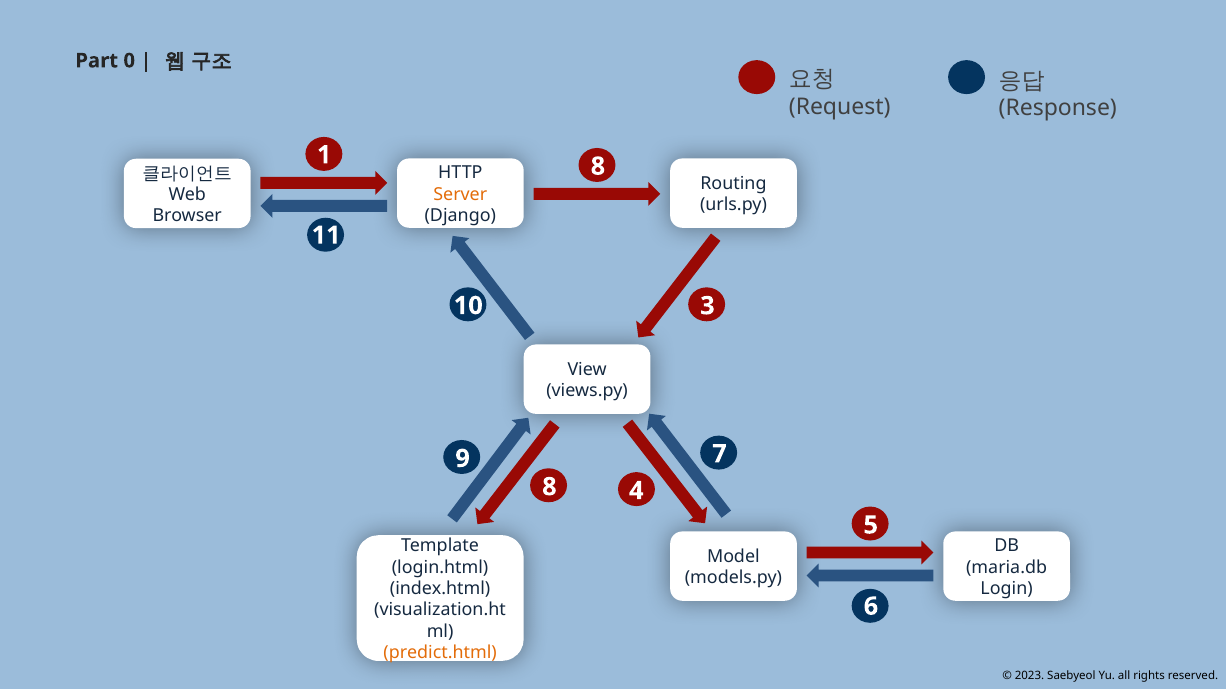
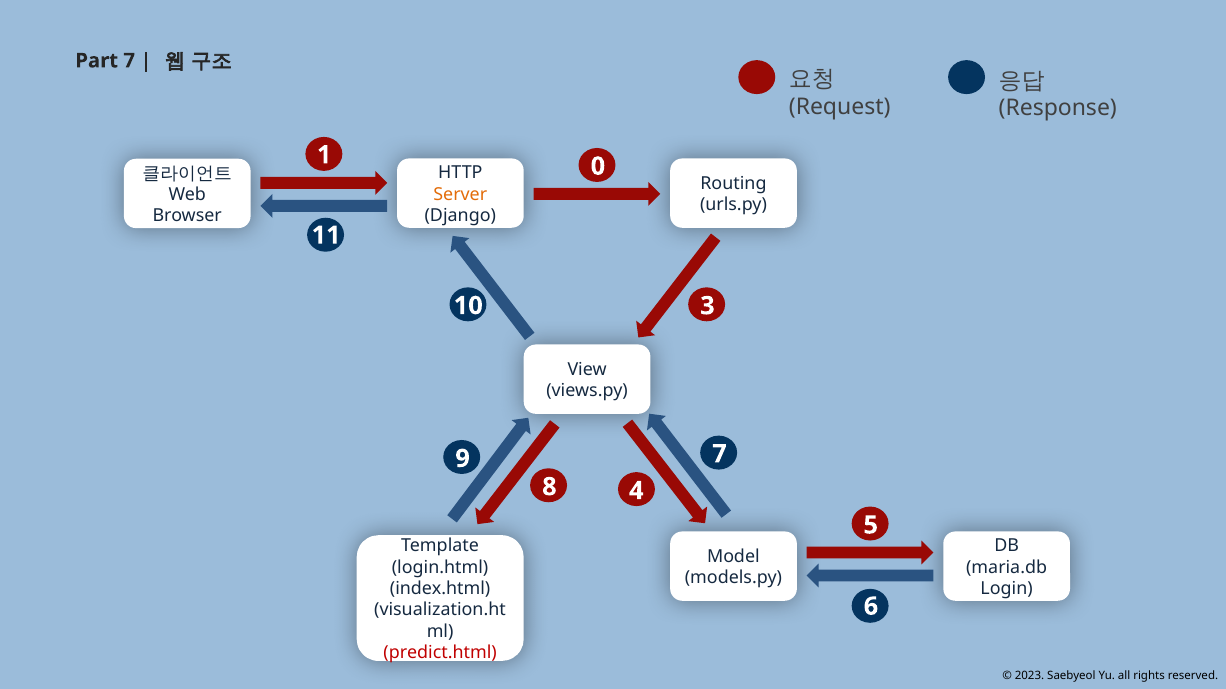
Part 0: 0 -> 7
1 8: 8 -> 0
predict.html colour: orange -> red
